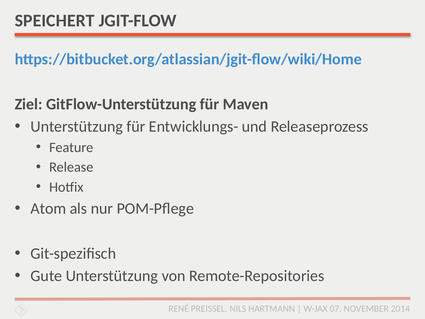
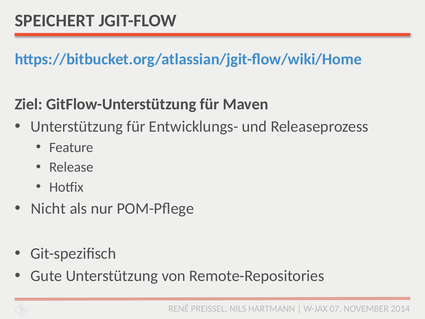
Atom: Atom -> Nicht
